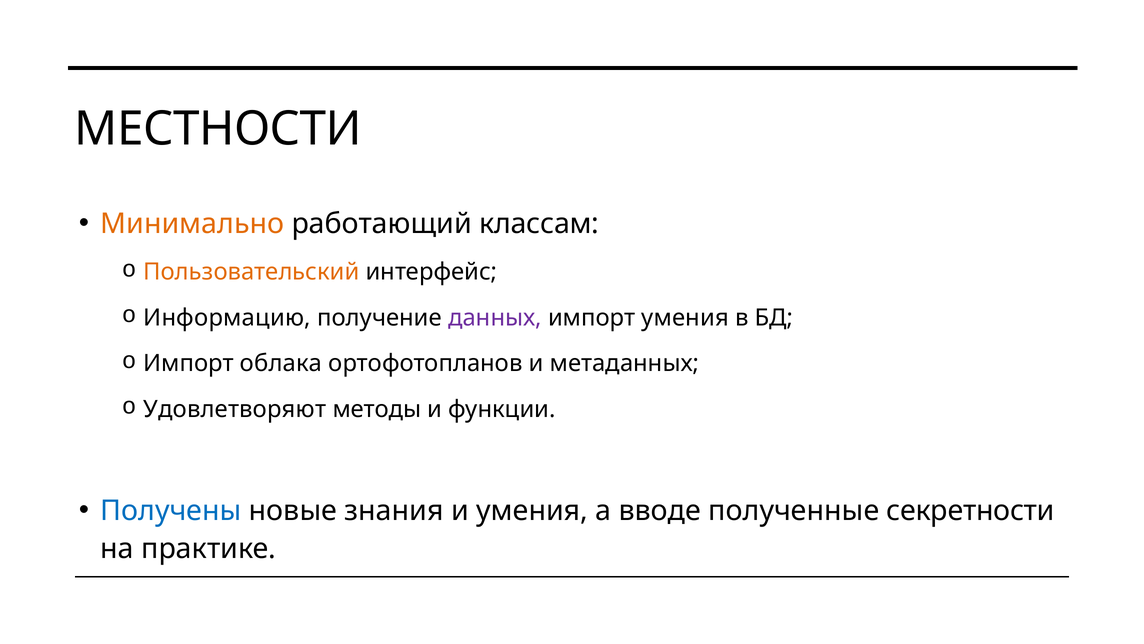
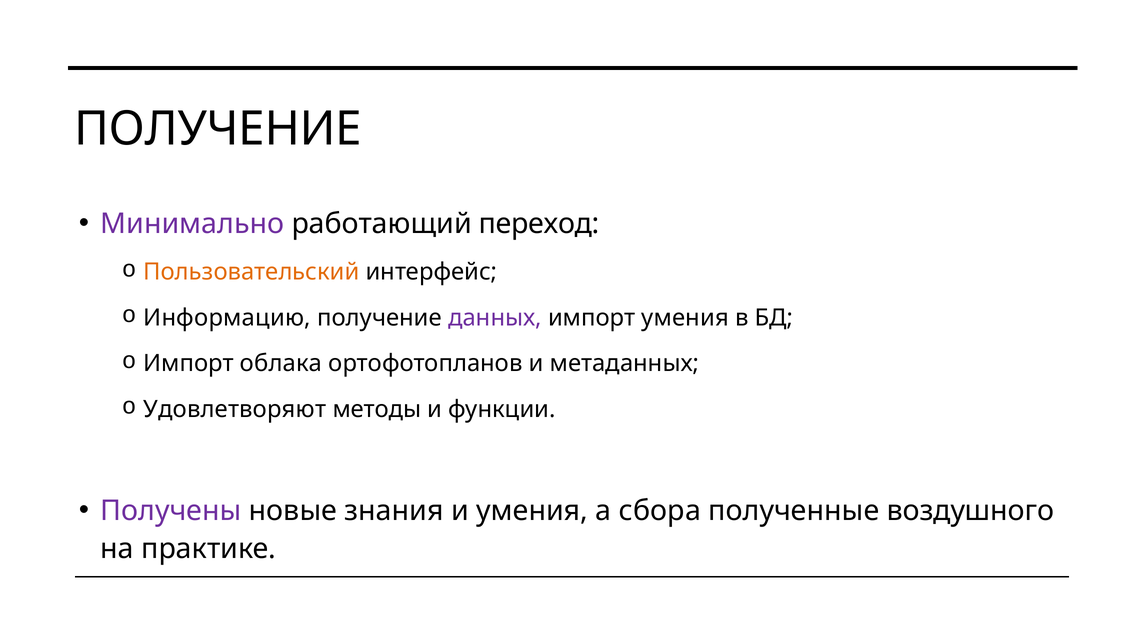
МЕСТНОСТИ at (218, 129): МЕСТНОСТИ -> ПОЛУЧЕНИЕ
Минимально colour: orange -> purple
классам: классам -> переход
Получены colour: blue -> purple
вводе: вводе -> сбора
секретности: секретности -> воздушного
